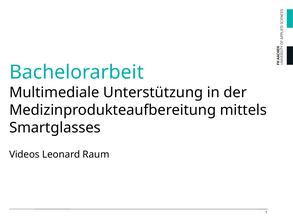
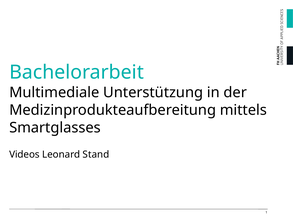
Raum: Raum -> Stand
